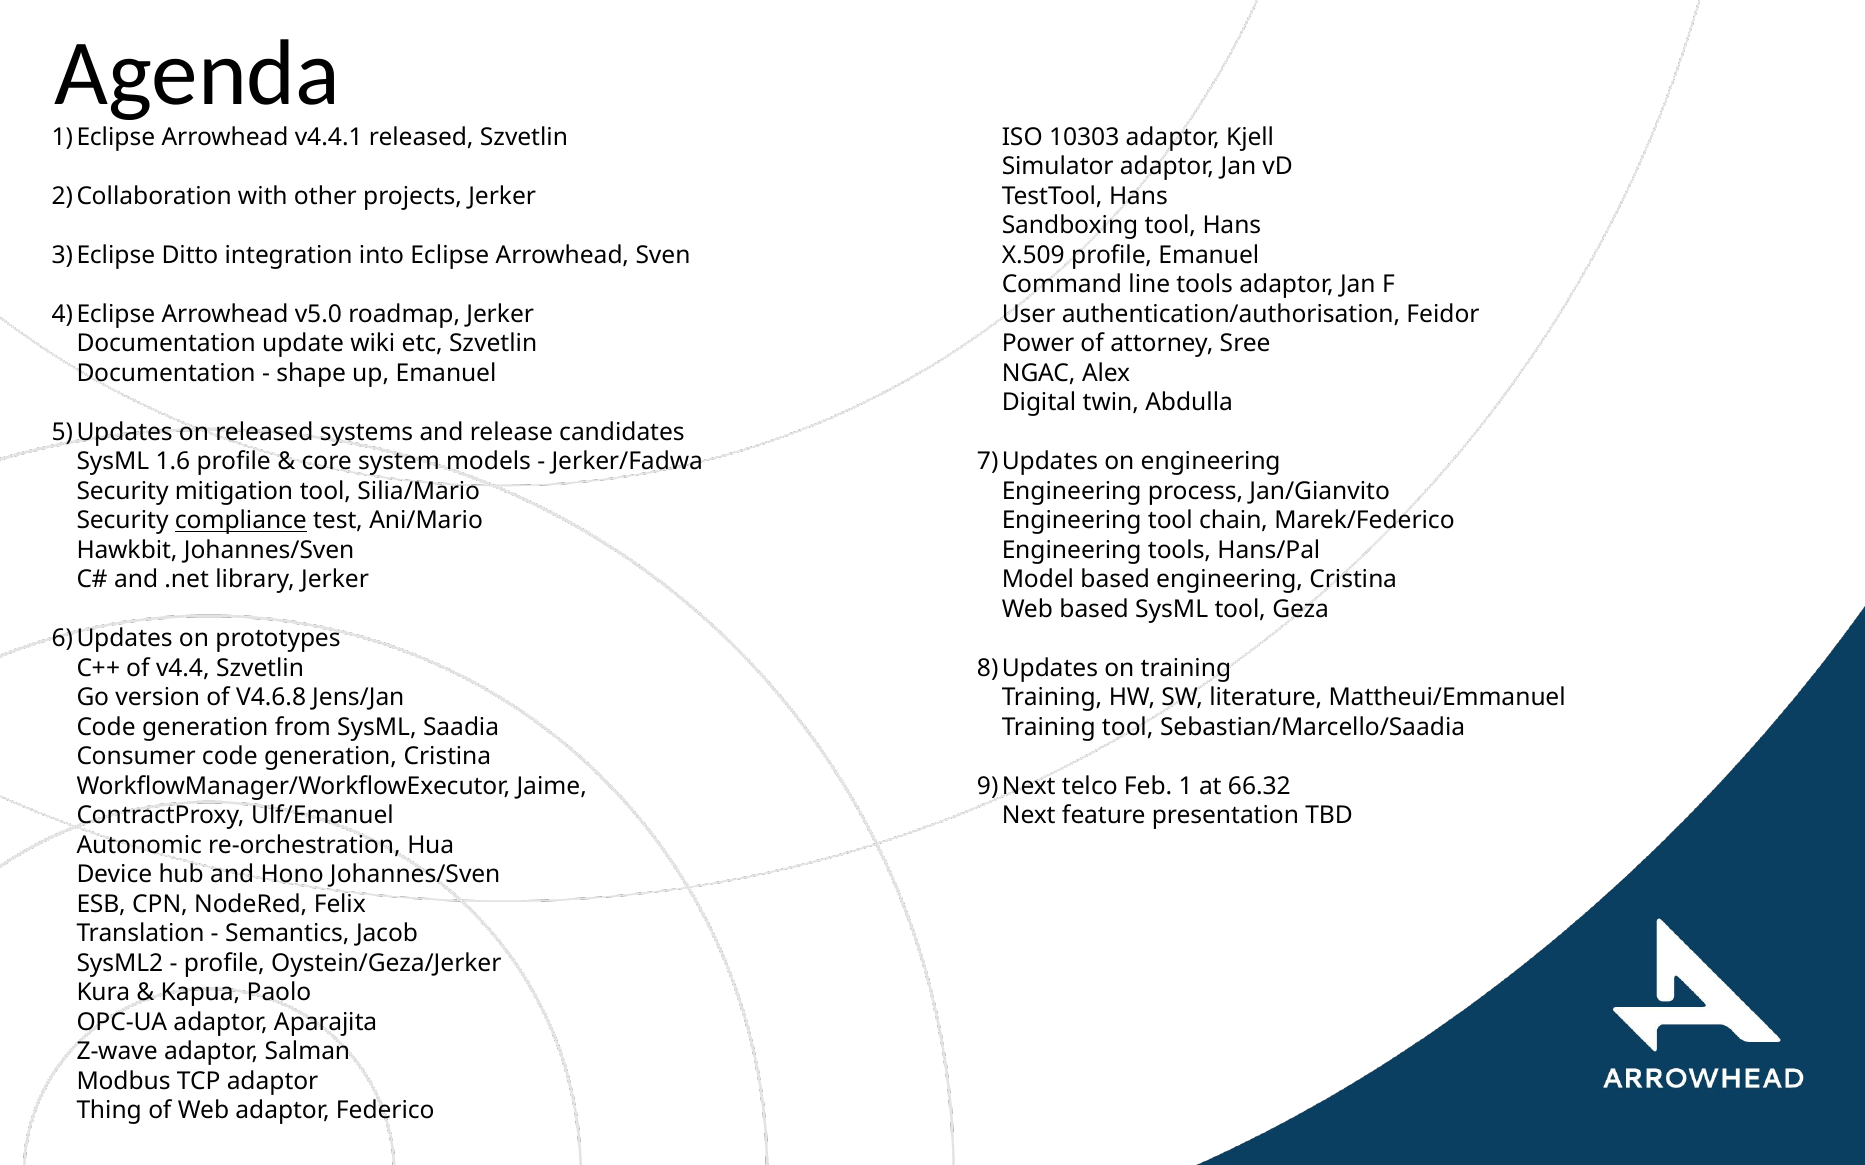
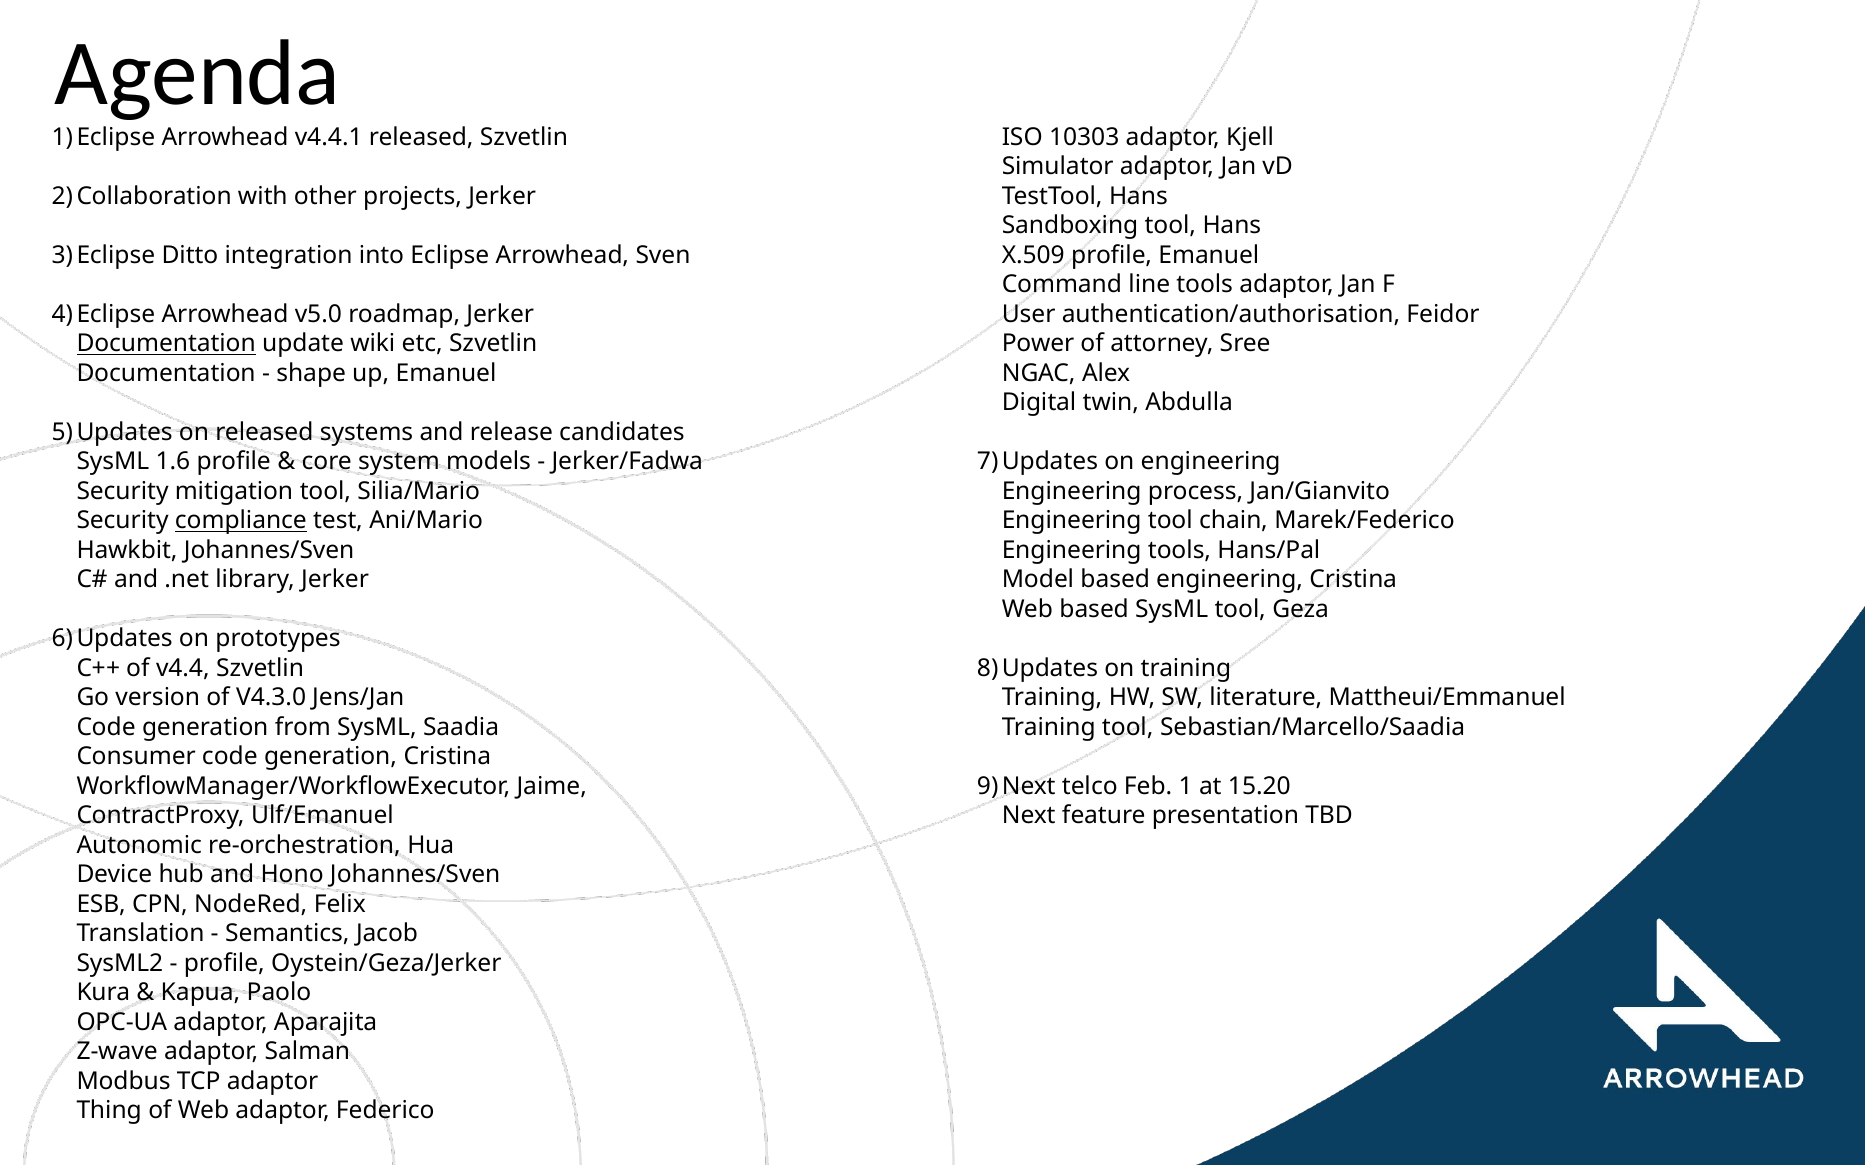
Documentation at (166, 344) underline: none -> present
V4.6.8: V4.6.8 -> V4.3.0
66.32: 66.32 -> 15.20
